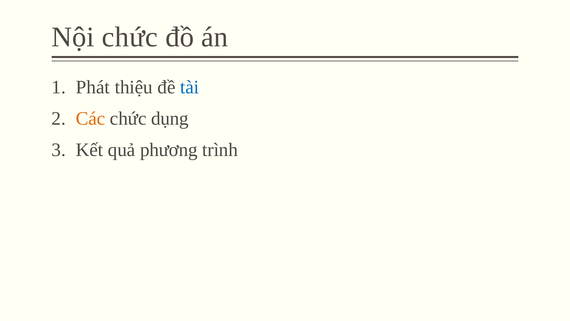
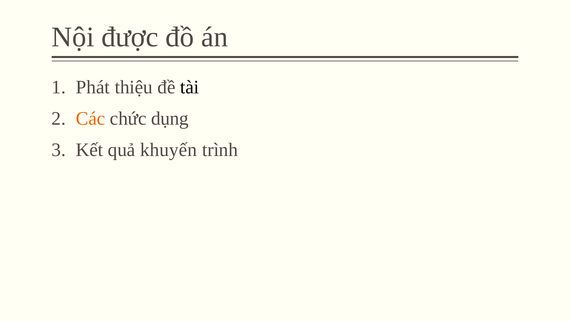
Nội chức: chức -> được
tài colour: blue -> black
phương: phương -> khuyến
